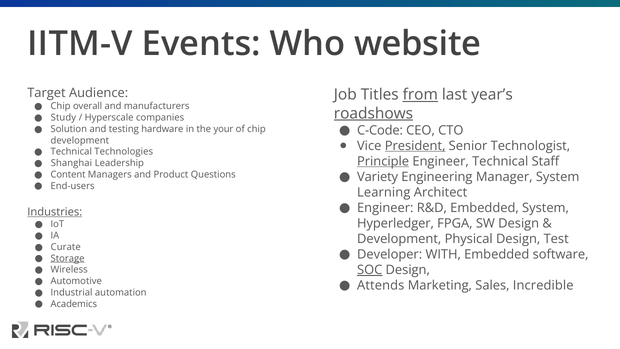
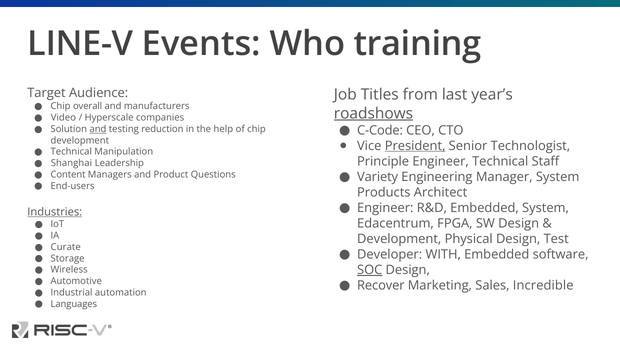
IITM-V: IITM-V -> LINE-V
website: website -> training
from underline: present -> none
Study: Study -> Video
and at (98, 129) underline: none -> present
hardware: hardware -> reduction
your: your -> help
Technologies: Technologies -> Manipulation
Principle underline: present -> none
Learning: Learning -> Products
Hyperledger: Hyperledger -> Edacentrum
Storage underline: present -> none
Attends: Attends -> Recover
Academics: Academics -> Languages
